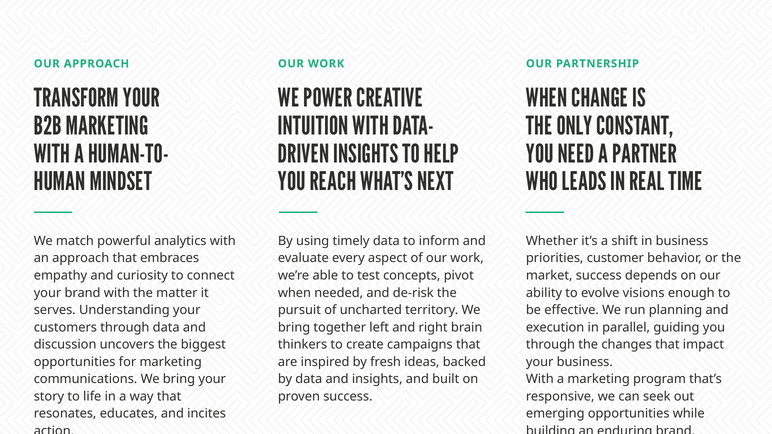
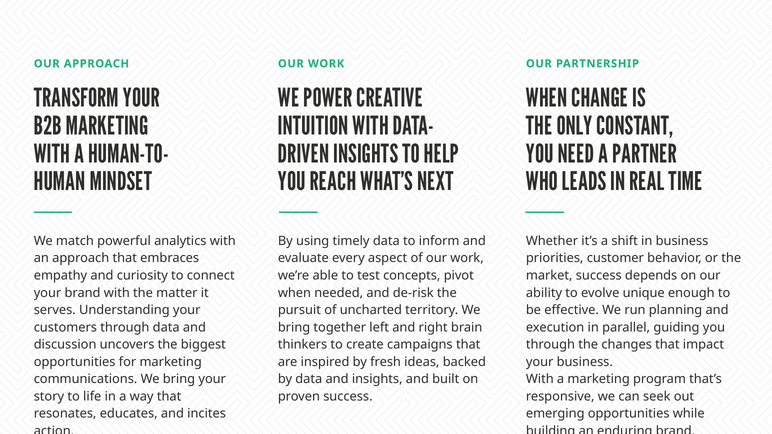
visions: visions -> unique
